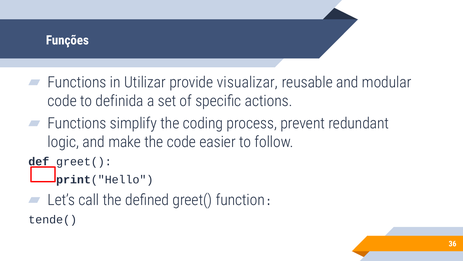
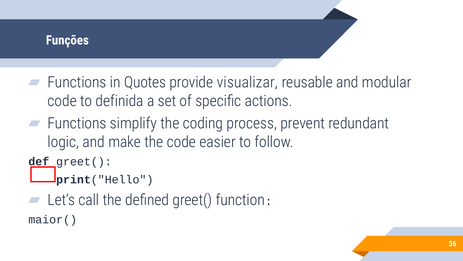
Utilizar: Utilizar -> Quotes
tende(: tende( -> maior(
